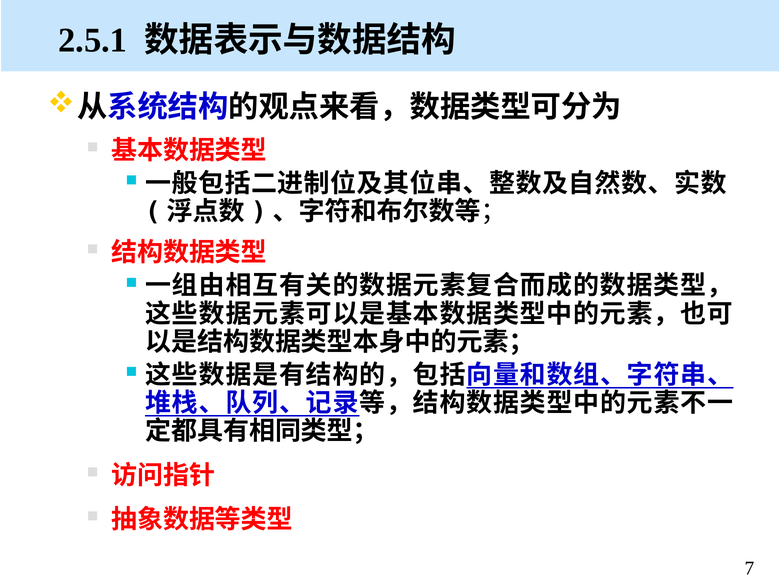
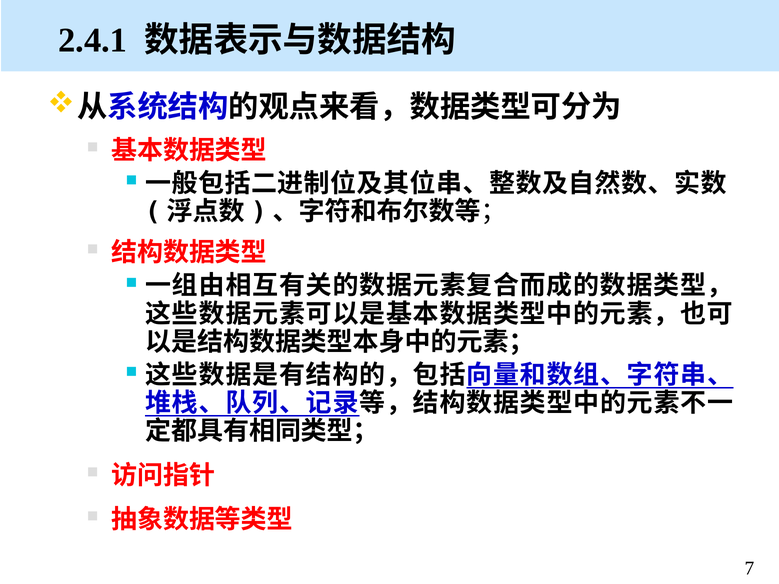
2.5.1: 2.5.1 -> 2.4.1
